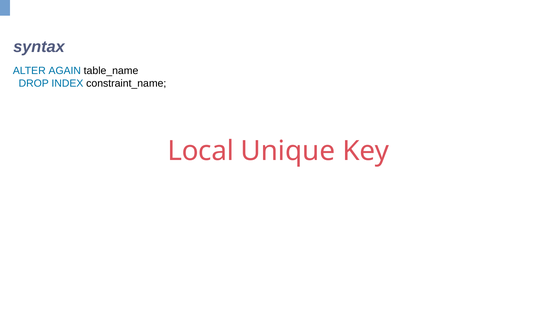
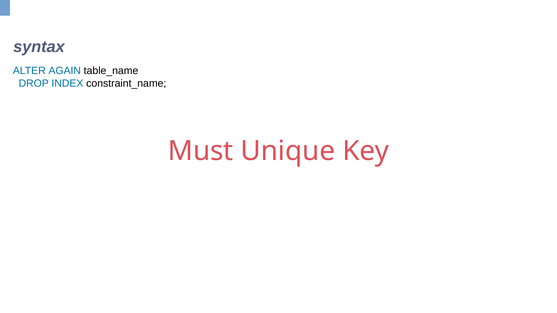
Local: Local -> Must
